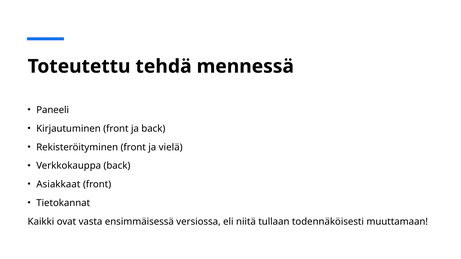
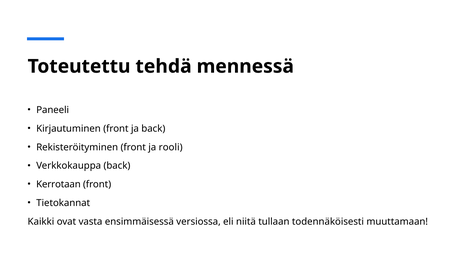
vielä: vielä -> rooli
Asiakkaat: Asiakkaat -> Kerrotaan
